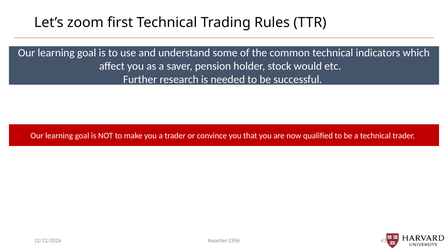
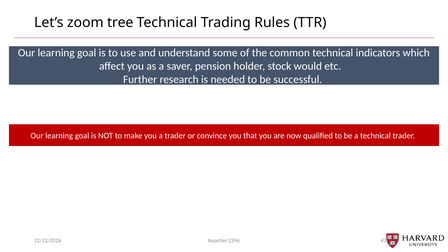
first: first -> tree
